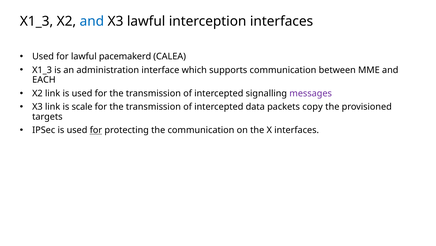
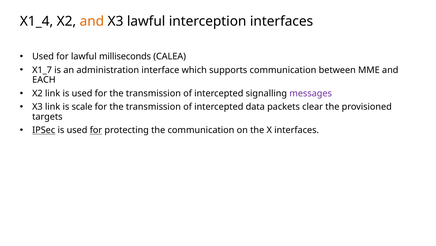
X1_3 at (37, 21): X1_3 -> X1_4
and at (92, 21) colour: blue -> orange
pacemakerd: pacemakerd -> milliseconds
X1_3 at (42, 70): X1_3 -> X1_7
copy: copy -> clear
IPSec underline: none -> present
